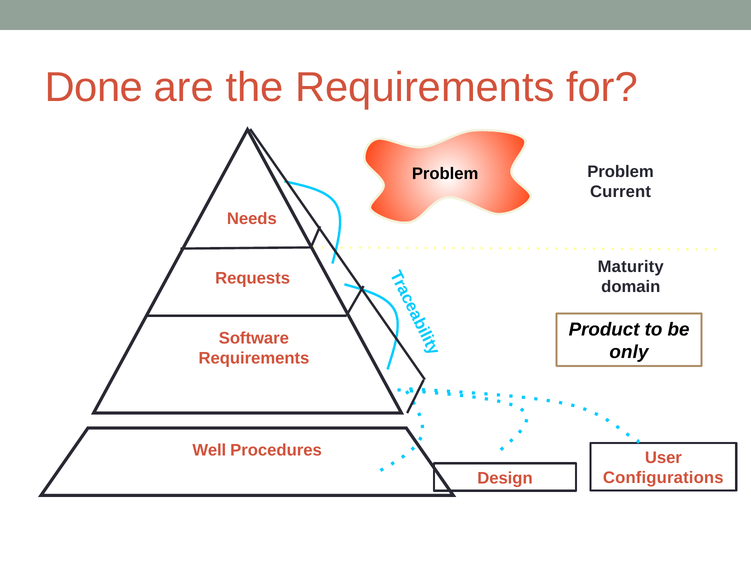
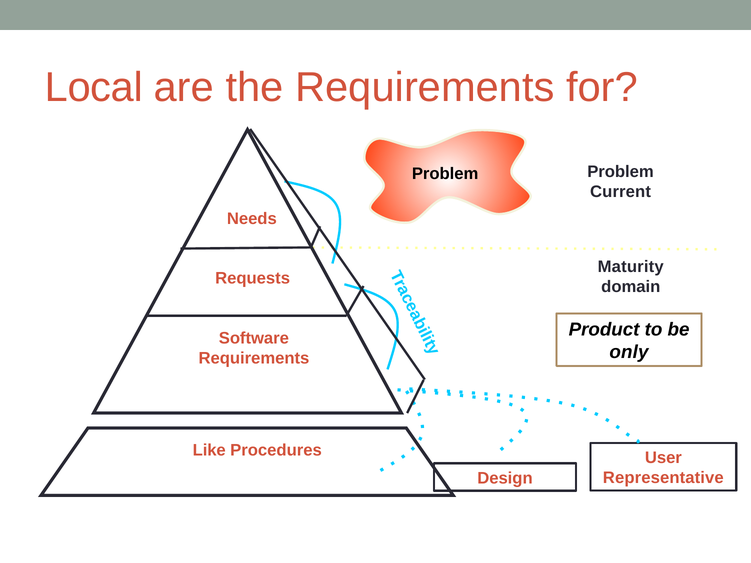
Done: Done -> Local
Well: Well -> Like
Configurations: Configurations -> Representative
